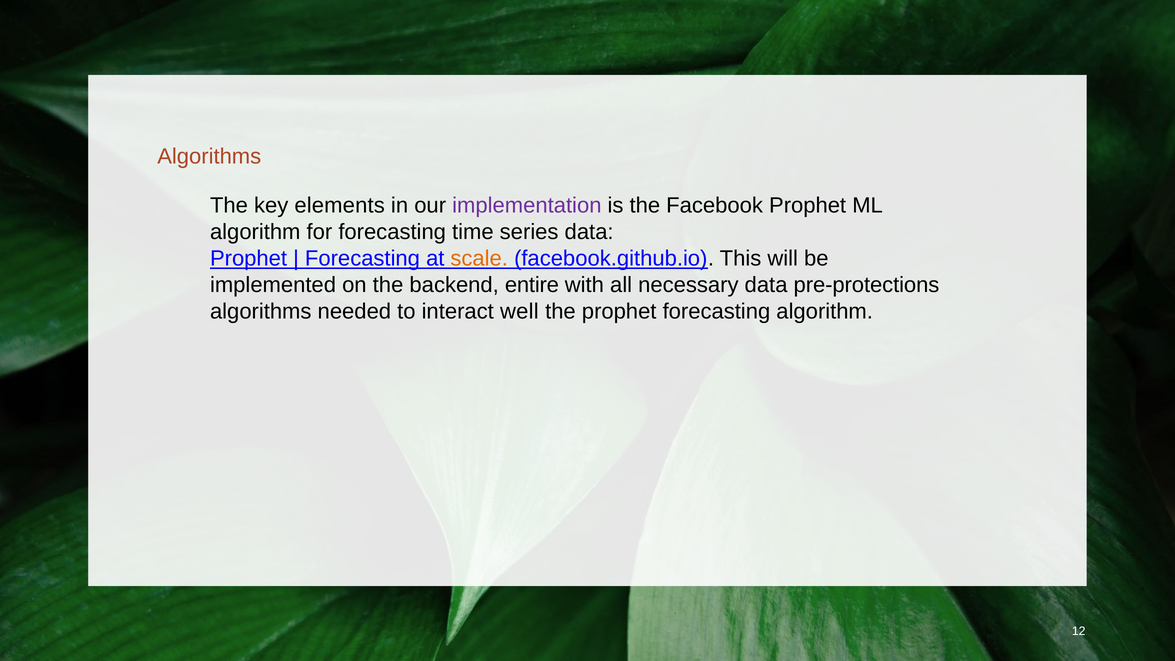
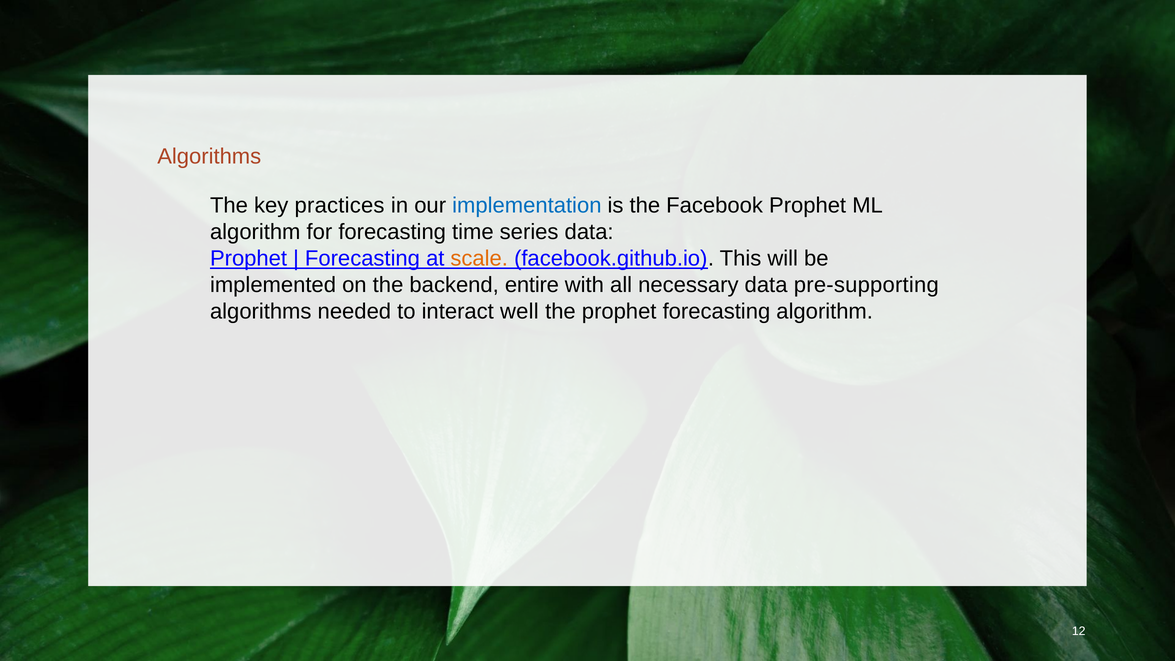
elements: elements -> practices
implementation colour: purple -> blue
pre-protections: pre-protections -> pre-supporting
